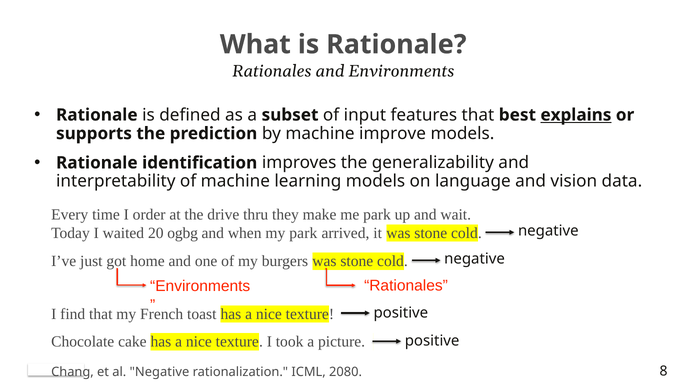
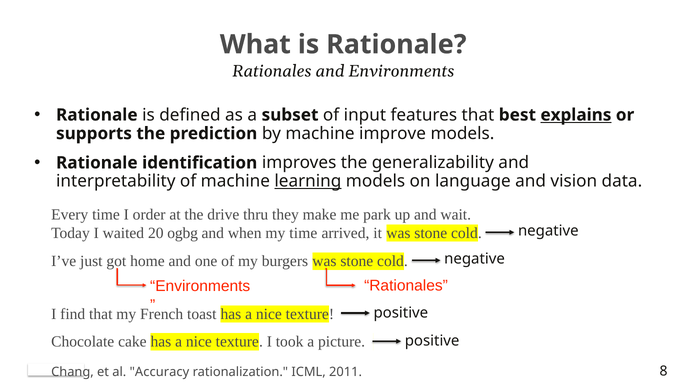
learning underline: none -> present
my park: park -> time
al Negative: Negative -> Accuracy
2080: 2080 -> 2011
